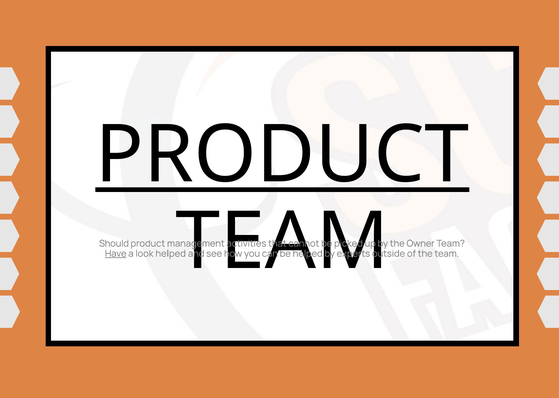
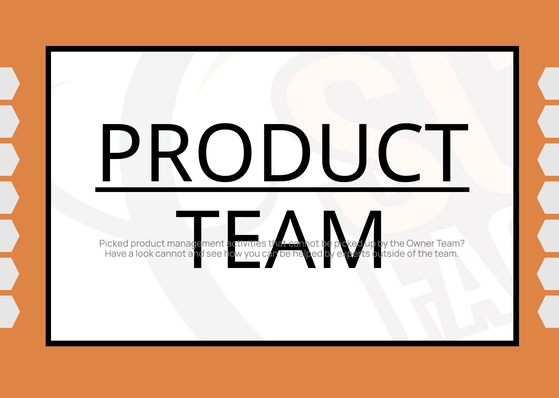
Should at (114, 244): Should -> Picked
Have underline: present -> none
look helped: helped -> cannot
